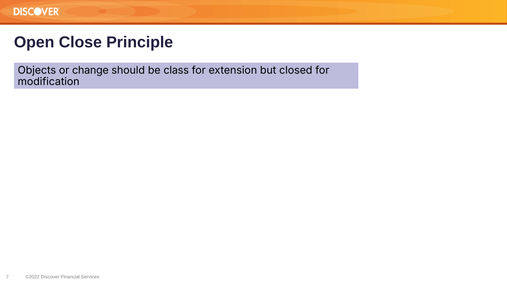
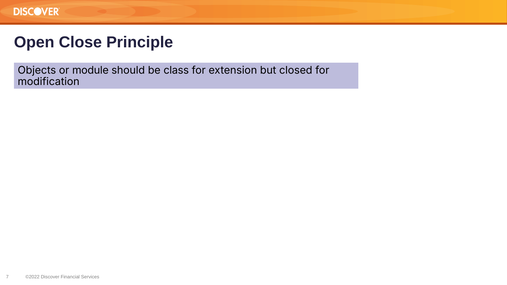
change: change -> module
